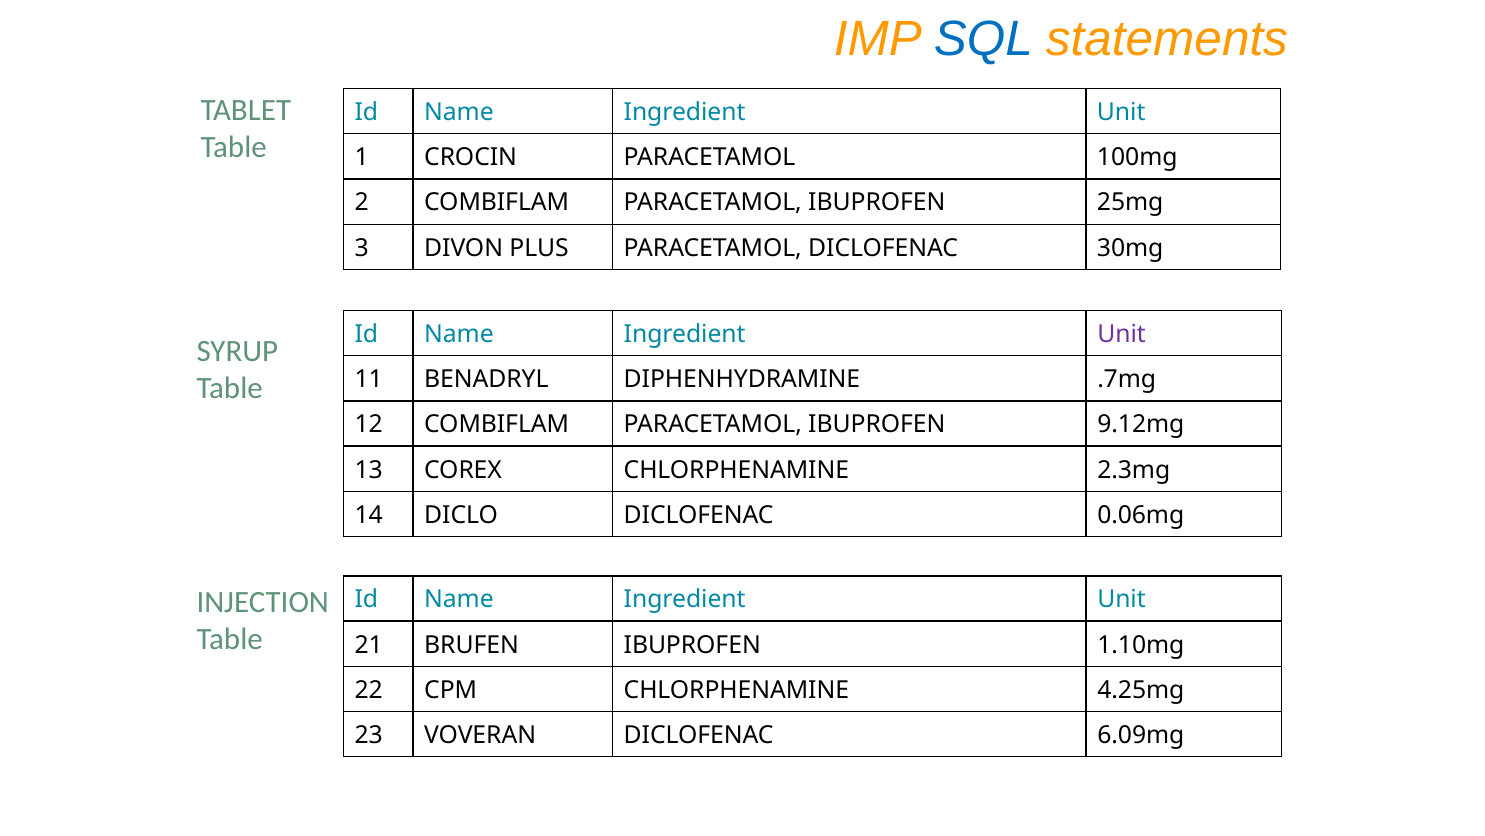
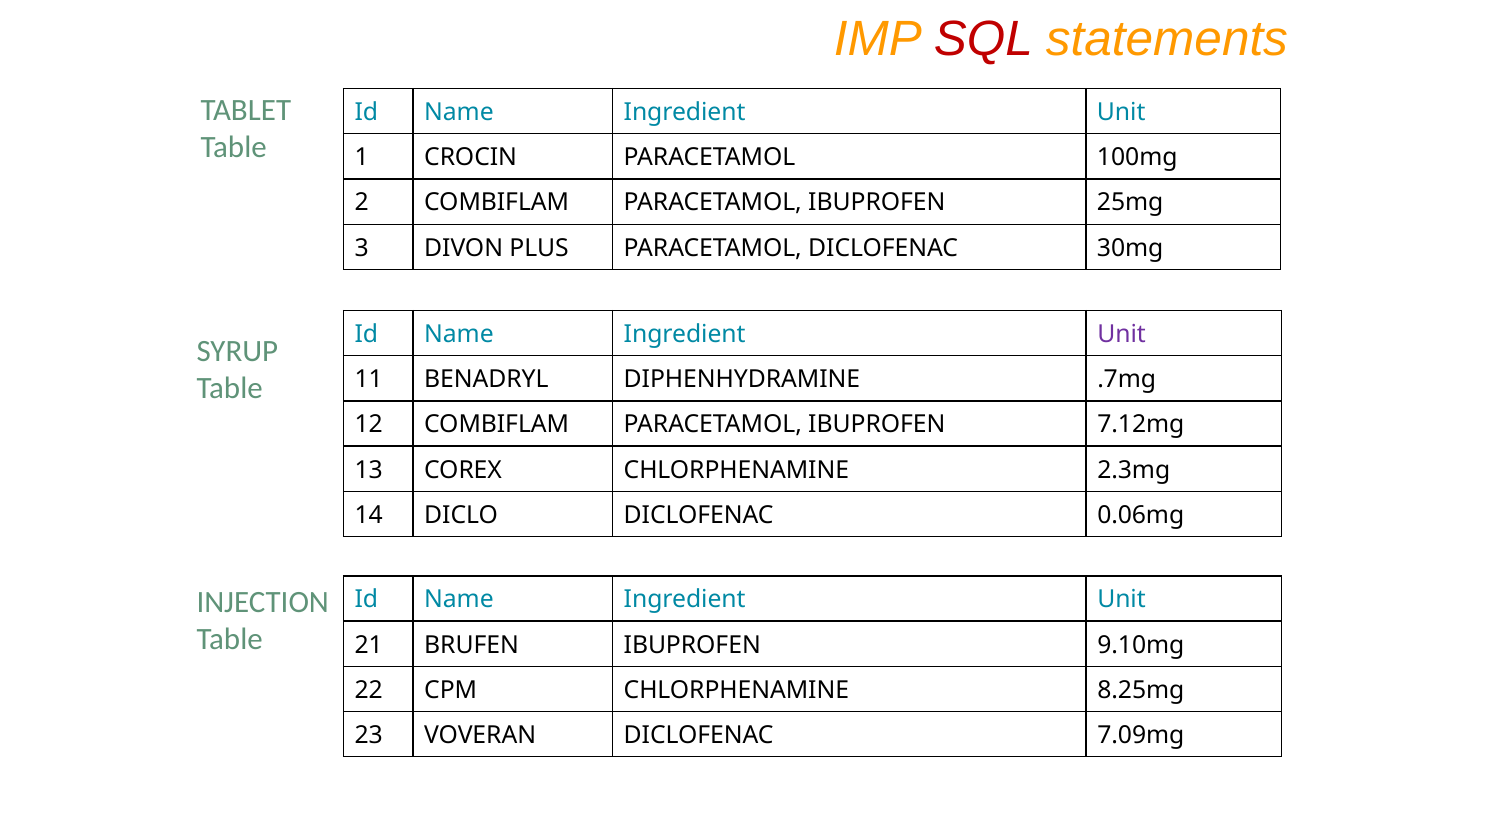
SQL colour: blue -> red
9.12mg: 9.12mg -> 7.12mg
1.10mg: 1.10mg -> 9.10mg
4.25mg: 4.25mg -> 8.25mg
6.09mg: 6.09mg -> 7.09mg
